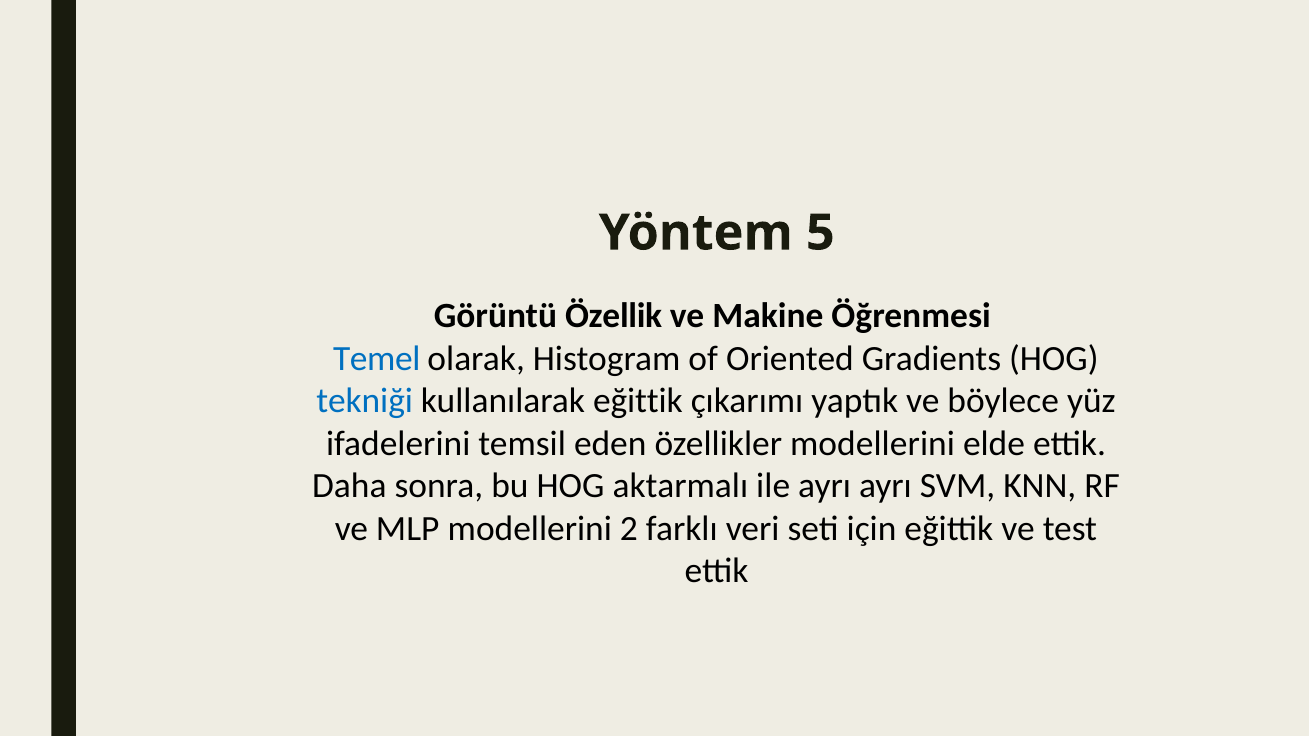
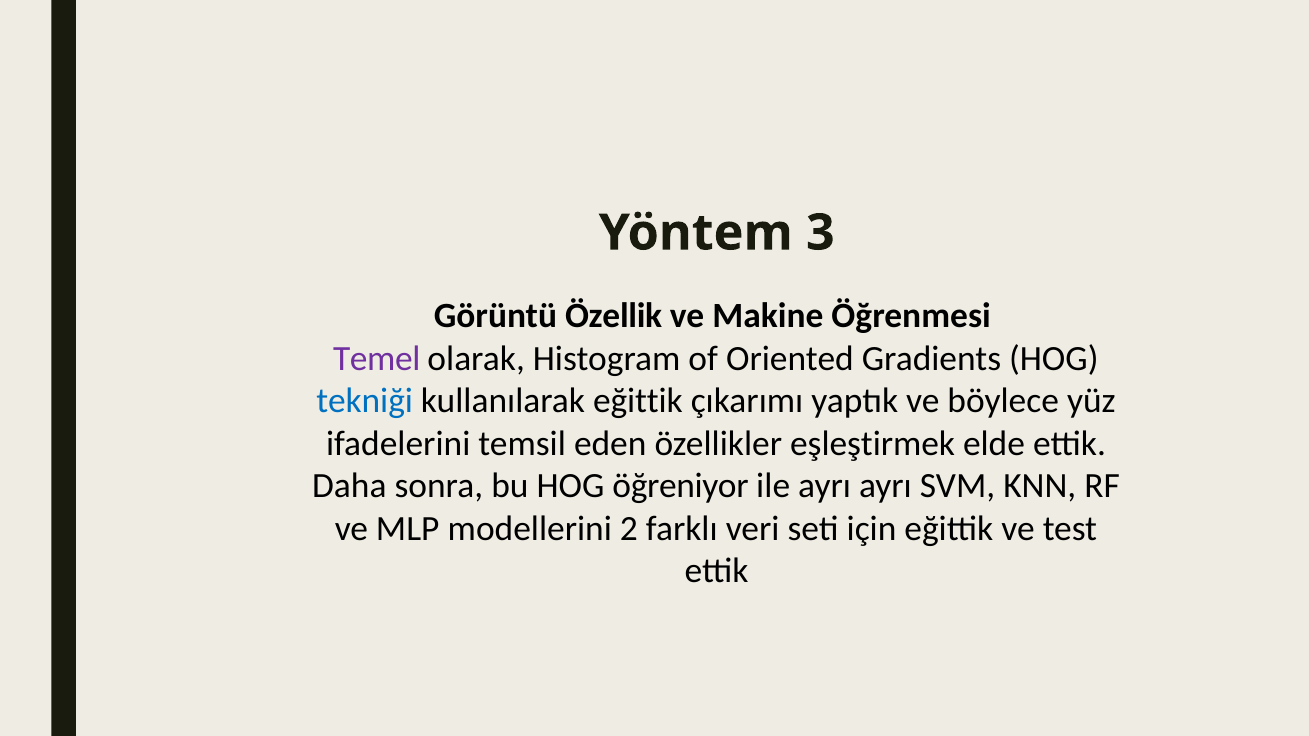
5: 5 -> 3
Temel colour: blue -> purple
özellikler modellerini: modellerini -> eşleştirmek
aktarmalı: aktarmalı -> öğreniyor
